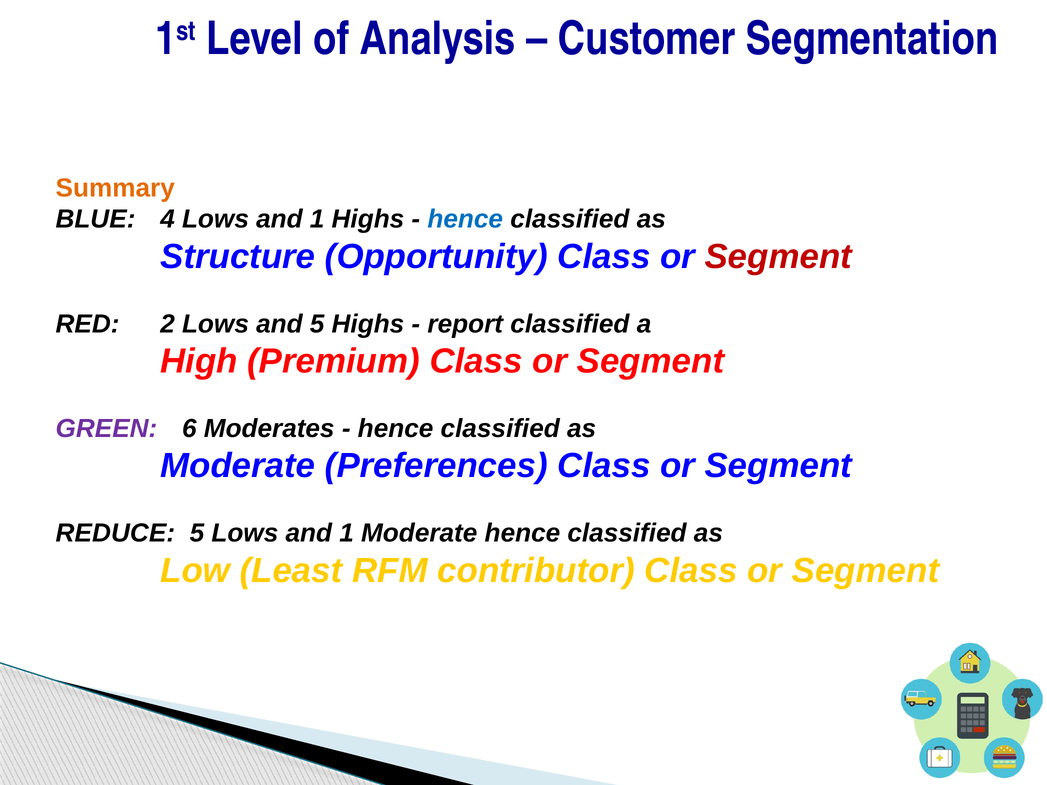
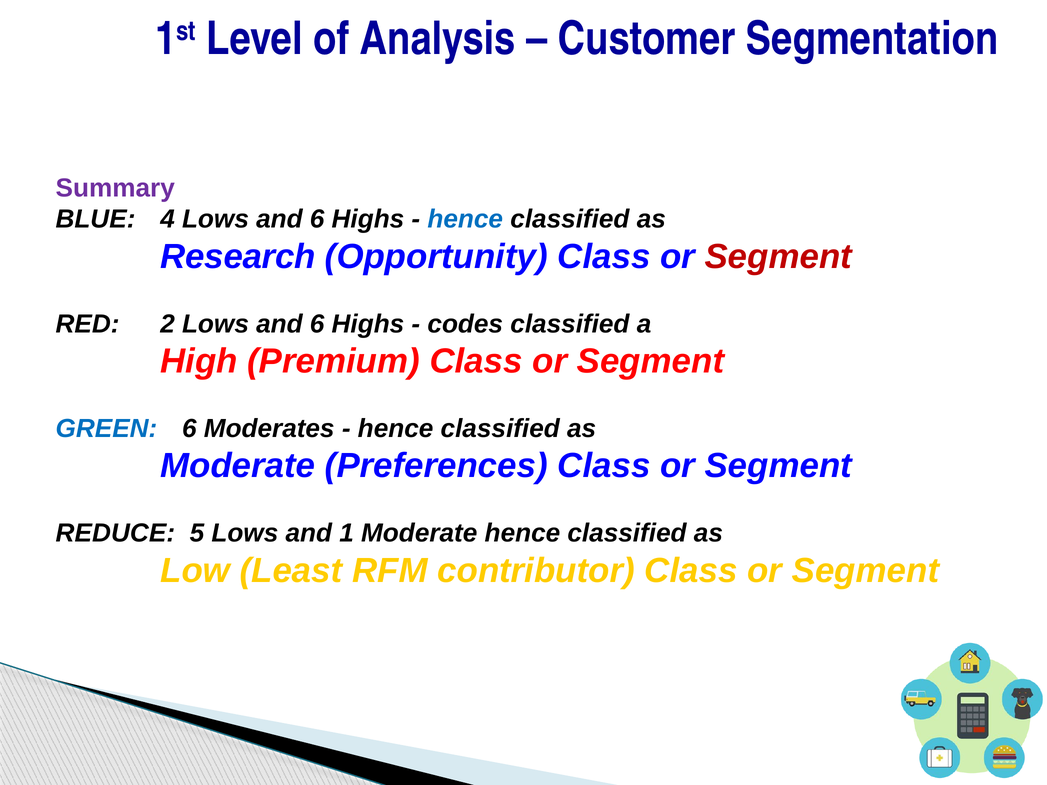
Summary colour: orange -> purple
4 Lows and 1: 1 -> 6
Structure: Structure -> Research
2 Lows and 5: 5 -> 6
report: report -> codes
GREEN colour: purple -> blue
